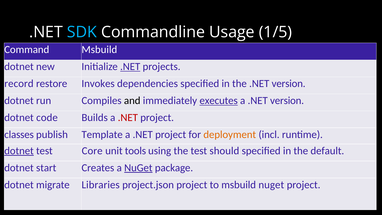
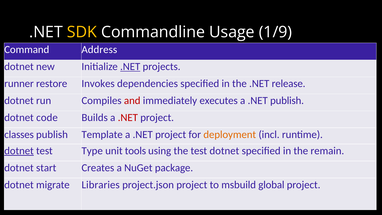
SDK colour: light blue -> yellow
1/5: 1/5 -> 1/9
Command Msbuild: Msbuild -> Address
record: record -> runner
the .NET version: version -> release
and colour: black -> red
executes underline: present -> none
a .NET version: version -> publish
Core: Core -> Type
test should: should -> dotnet
default: default -> remain
NuGet at (138, 168) underline: present -> none
msbuild nuget: nuget -> global
